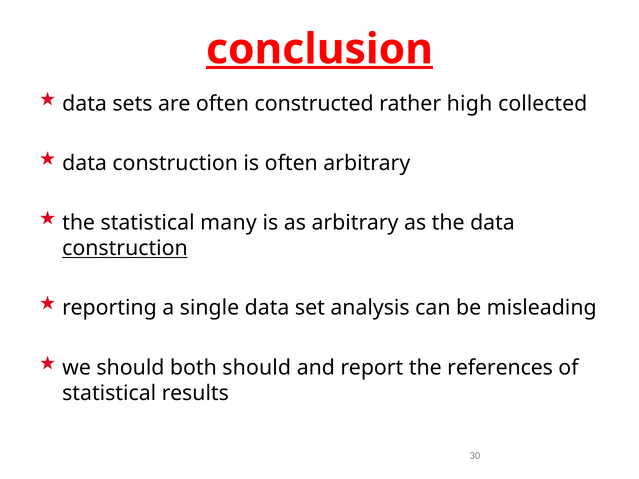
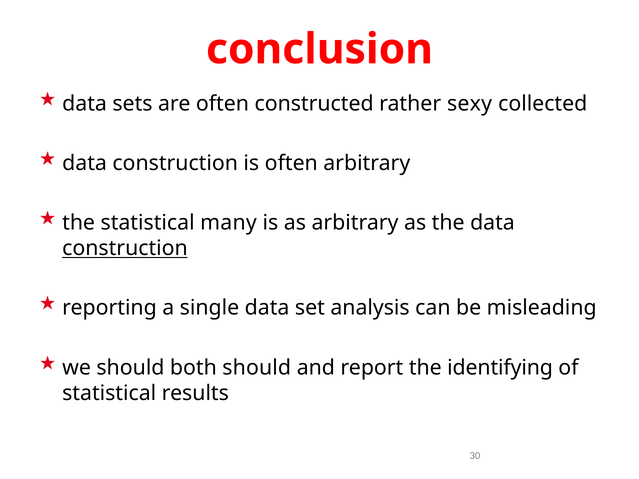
conclusion underline: present -> none
high: high -> sexy
references: references -> identifying
